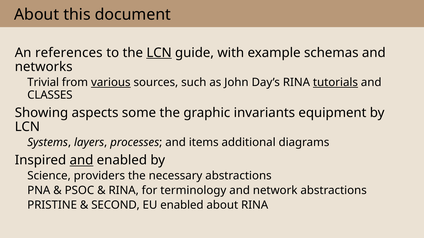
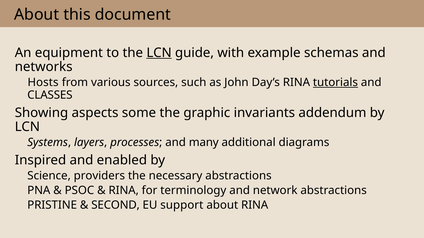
references: references -> equipment
Trivial: Trivial -> Hosts
various underline: present -> none
equipment: equipment -> addendum
items: items -> many
and at (81, 161) underline: present -> none
EU enabled: enabled -> support
